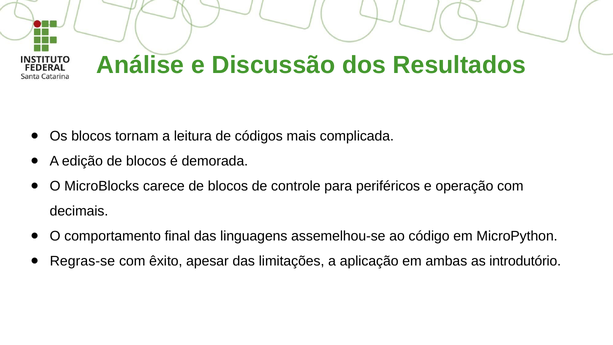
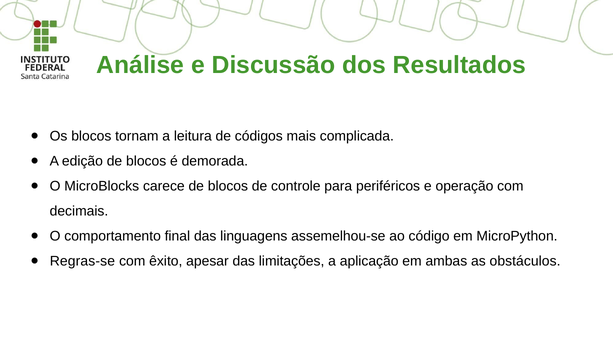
introdutório: introdutório -> obstáculos
